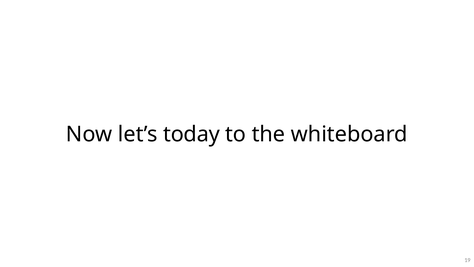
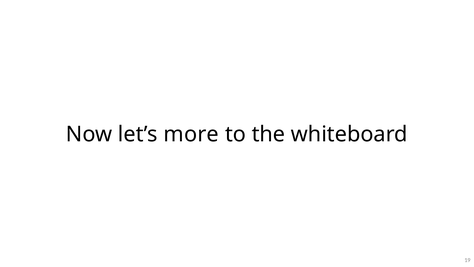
today: today -> more
